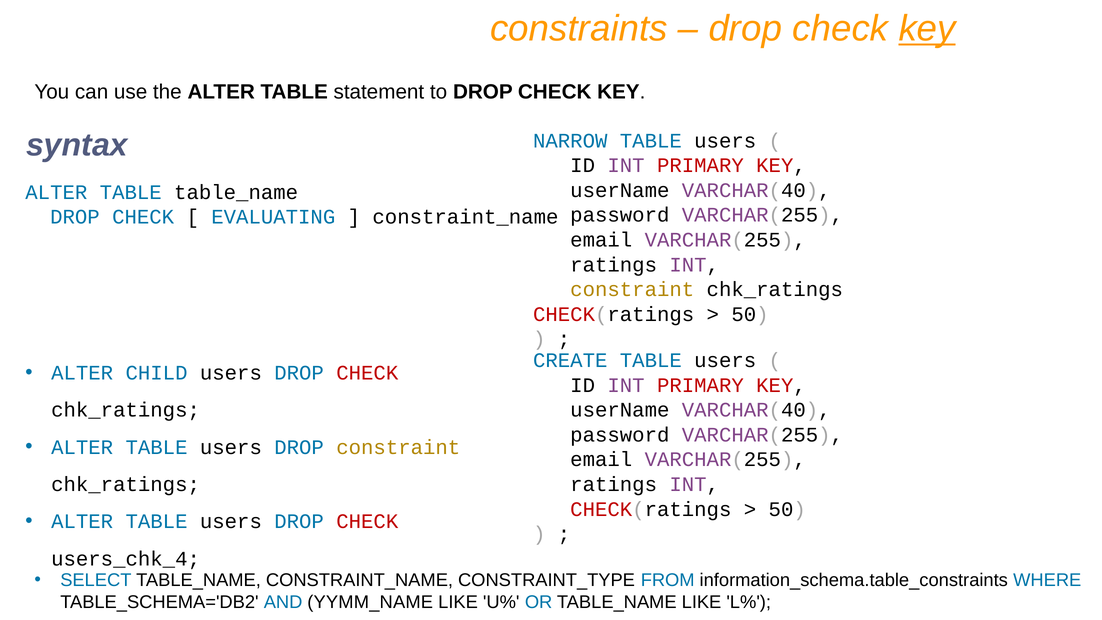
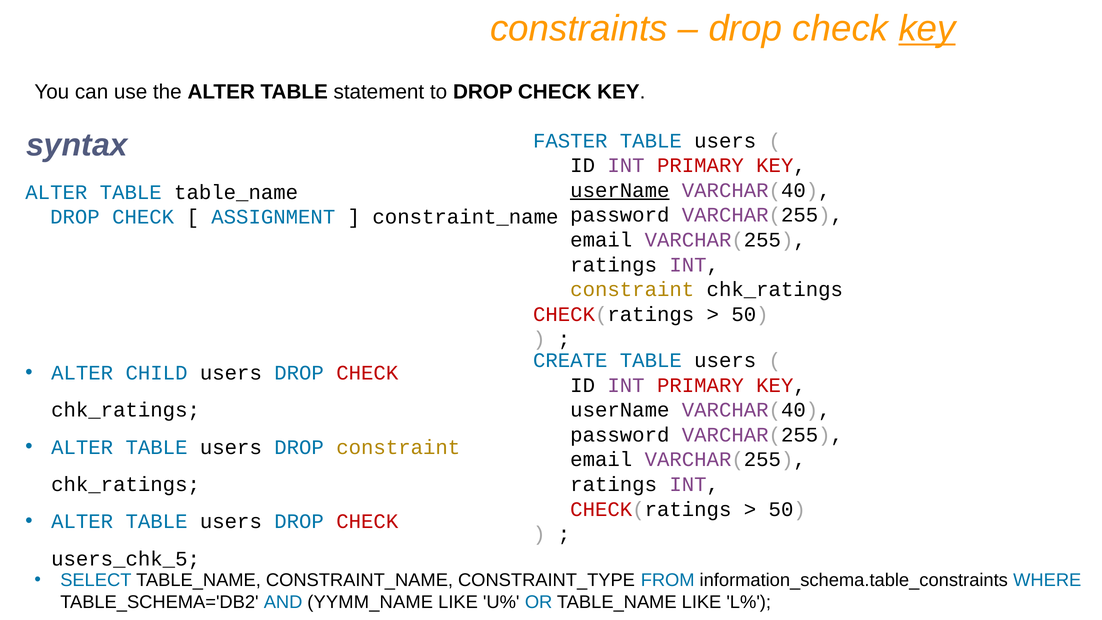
NARROW: NARROW -> FASTER
userName at (620, 190) underline: none -> present
EVALUATING: EVALUATING -> ASSIGNMENT
users_chk_4: users_chk_4 -> users_chk_5
